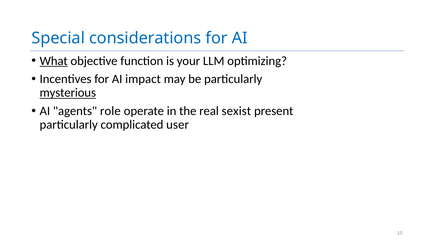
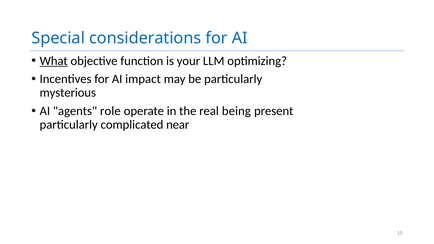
mysterious underline: present -> none
sexist: sexist -> being
user: user -> near
